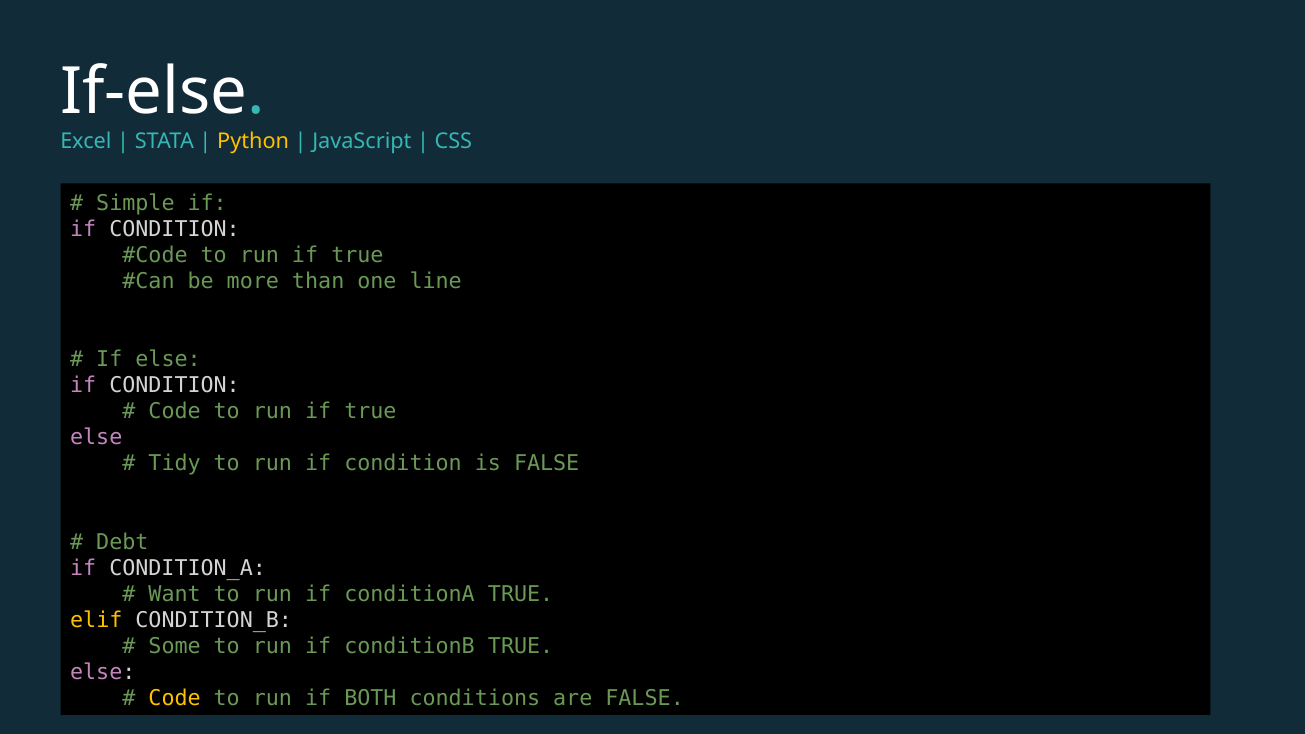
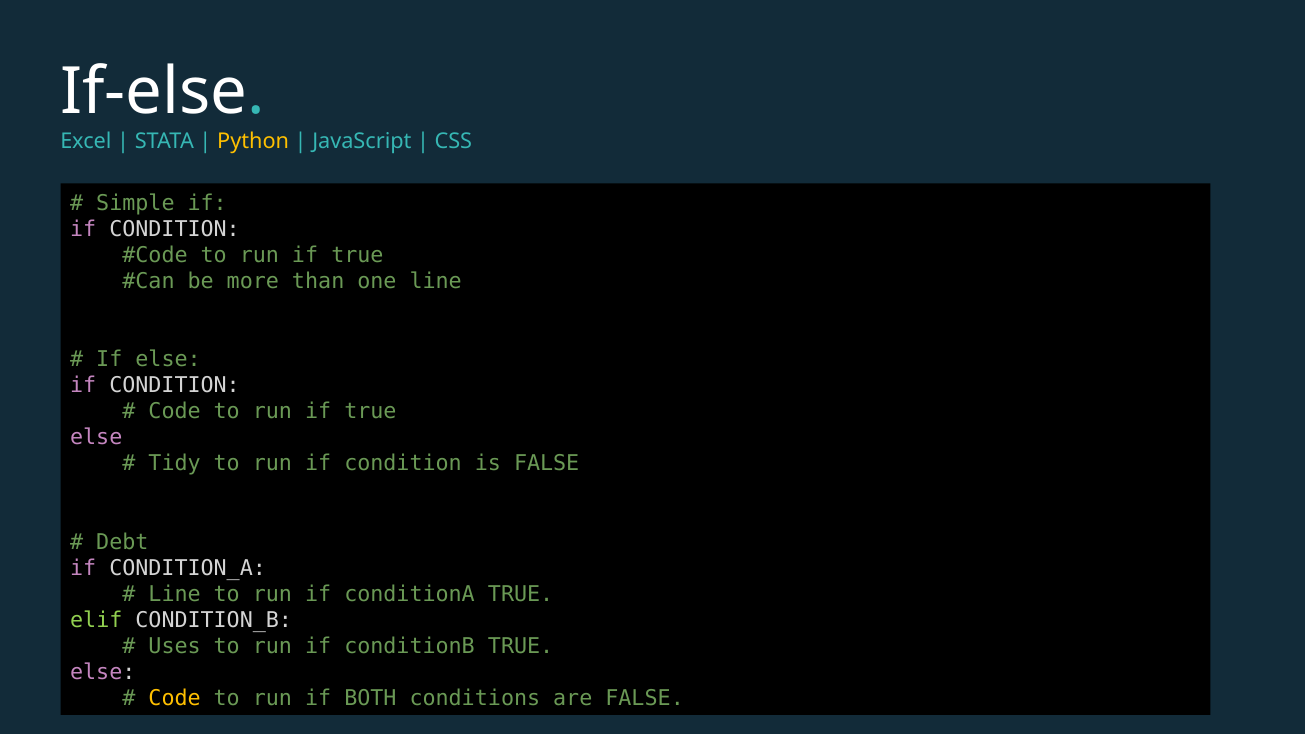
Want at (175, 594): Want -> Line
elif colour: yellow -> light green
Some: Some -> Uses
